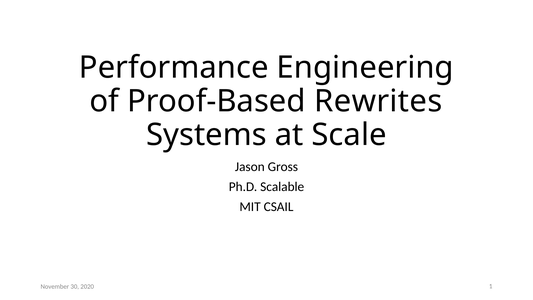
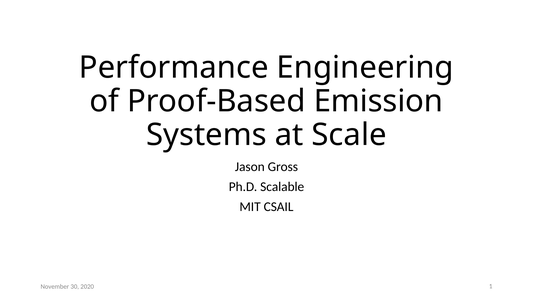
Rewrites: Rewrites -> Emission
